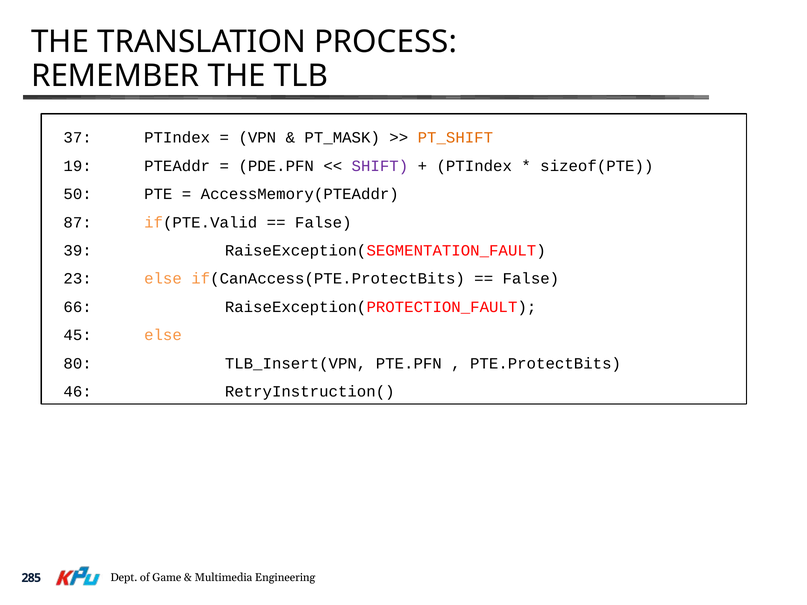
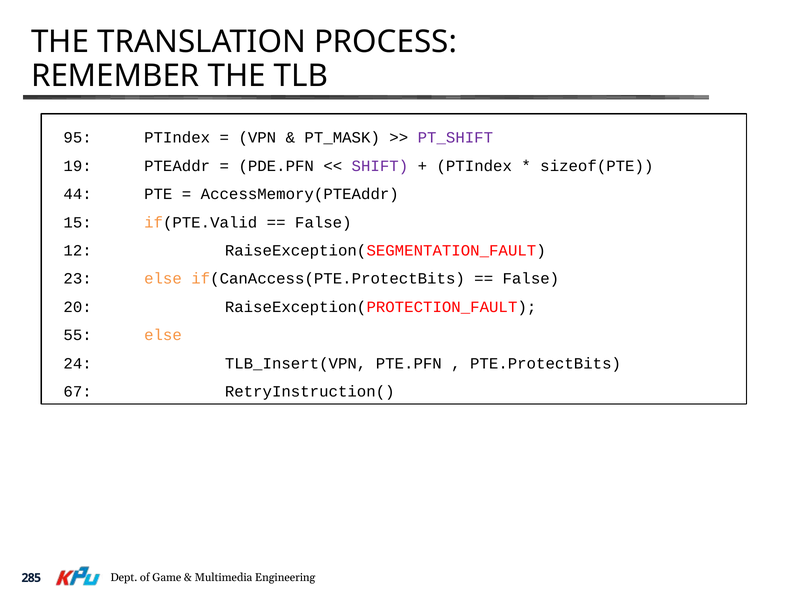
37: 37 -> 95
PT_SHIFT colour: orange -> purple
50: 50 -> 44
87: 87 -> 15
39: 39 -> 12
66: 66 -> 20
45: 45 -> 55
80: 80 -> 24
46: 46 -> 67
